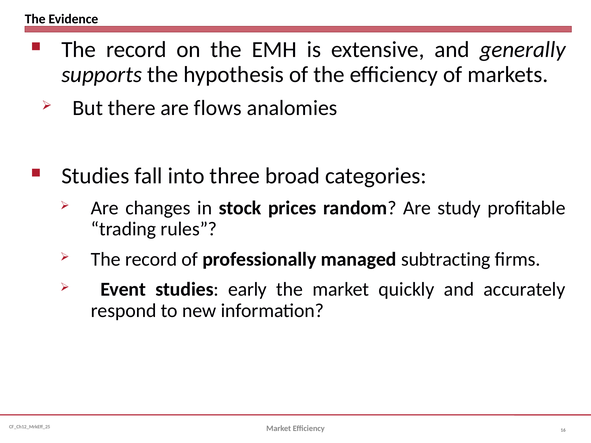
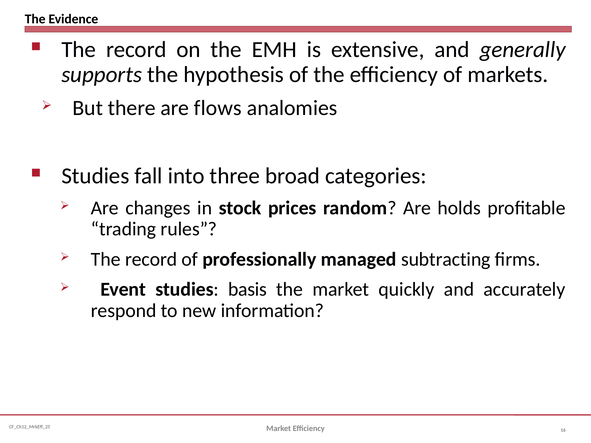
study: study -> holds
early: early -> basis
